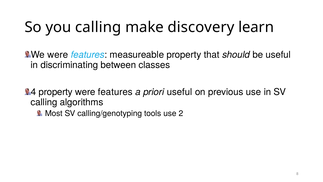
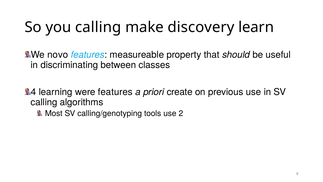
We were: were -> novo
4 property: property -> learning
priori useful: useful -> create
